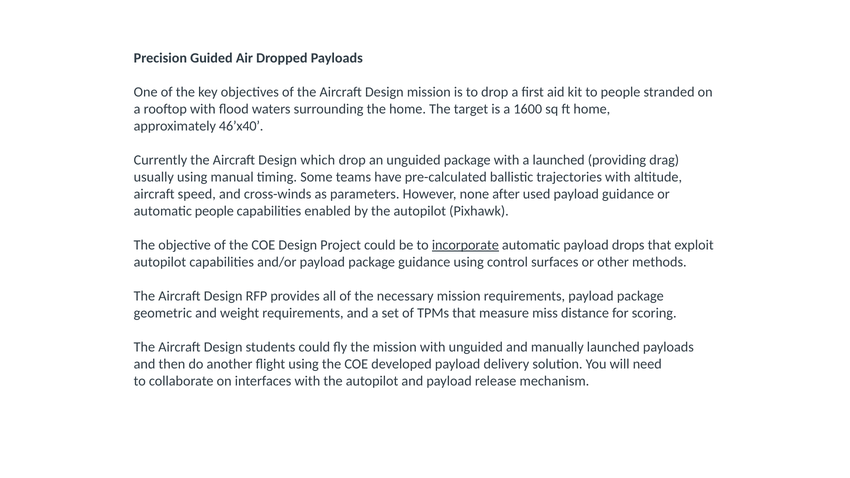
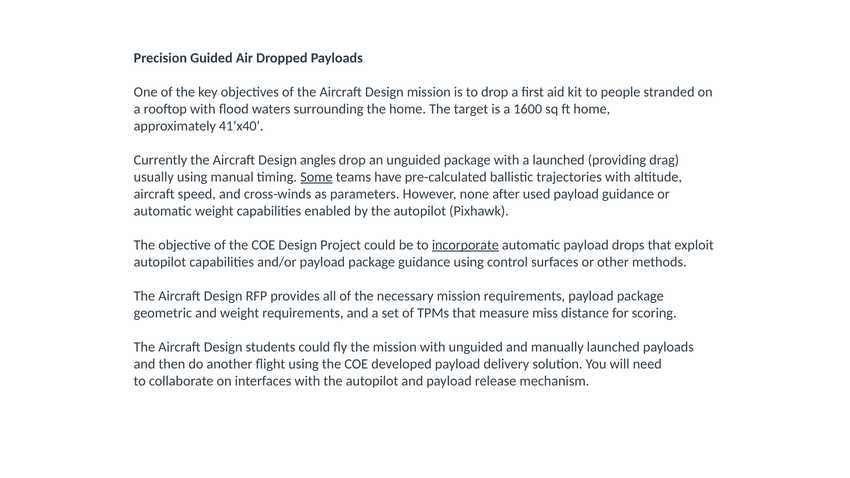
46’x40: 46’x40 -> 41’x40
which: which -> angles
Some underline: none -> present
automatic people: people -> weight
